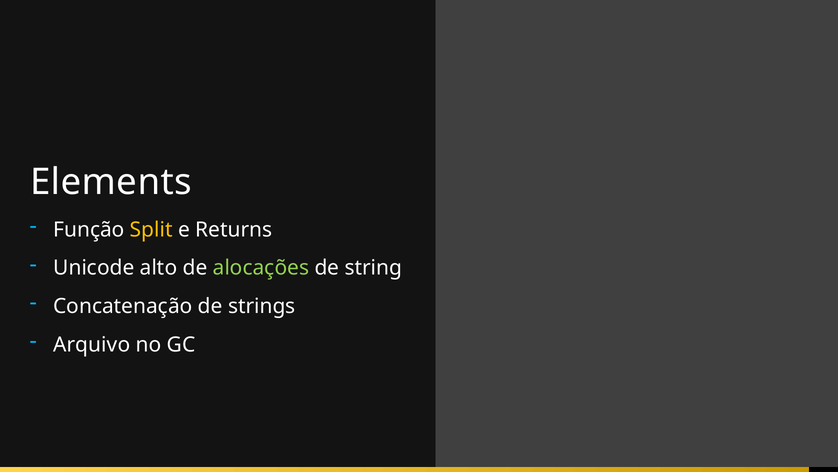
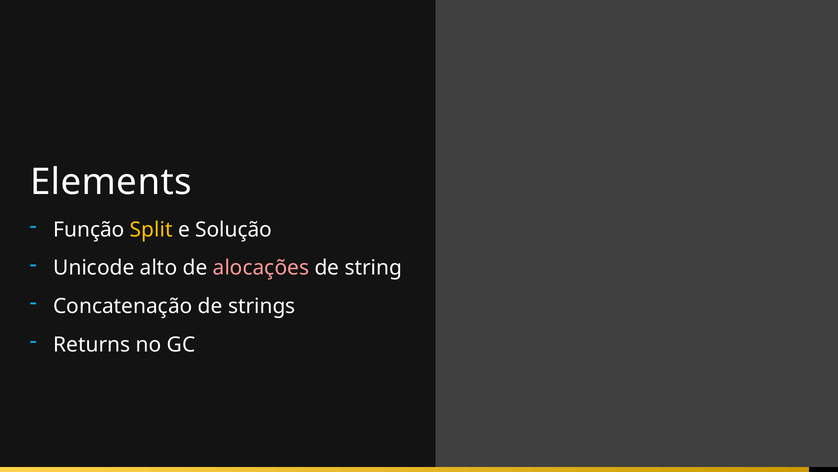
Returns: Returns -> Solução
alocações colour: light green -> pink
Arquivo: Arquivo -> Returns
